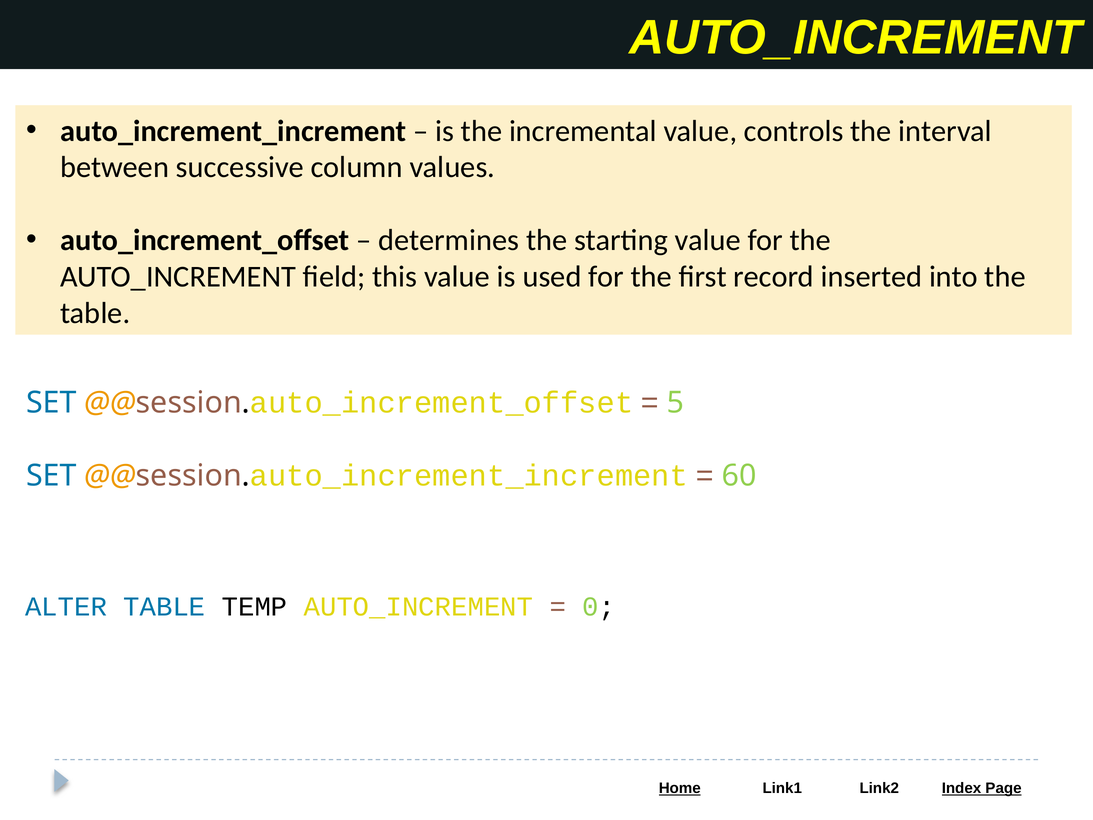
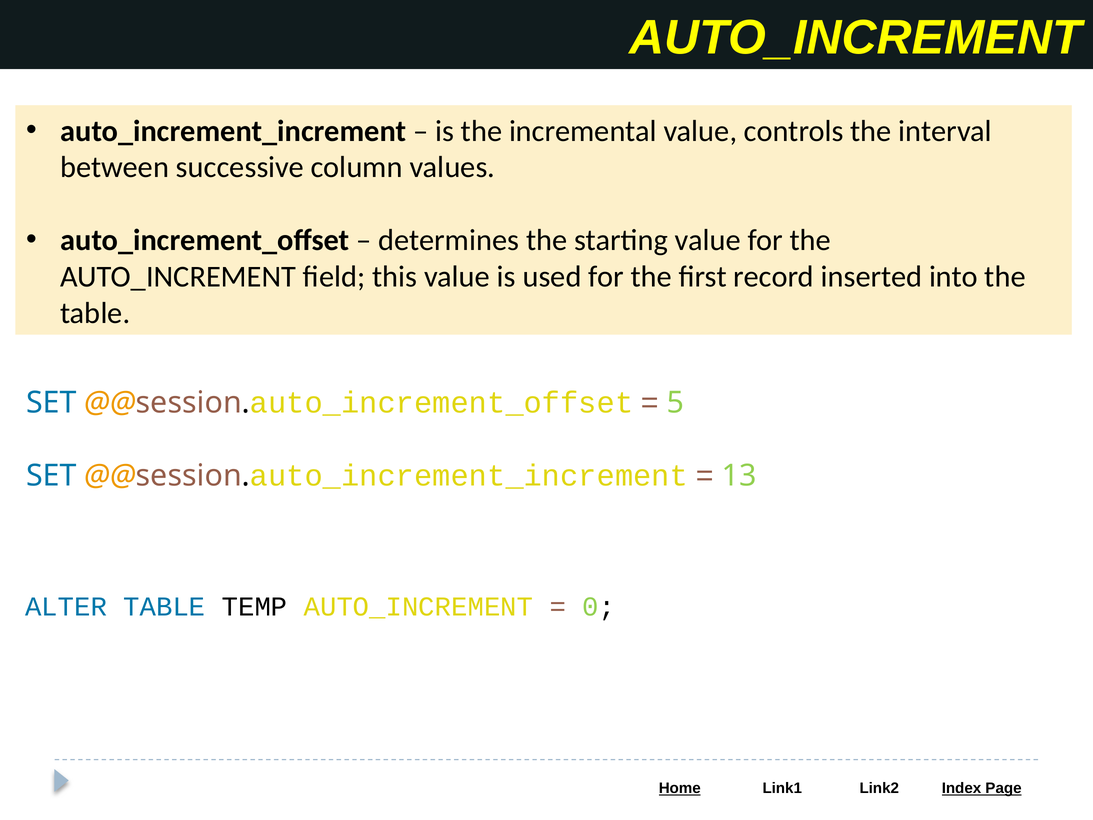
60: 60 -> 13
